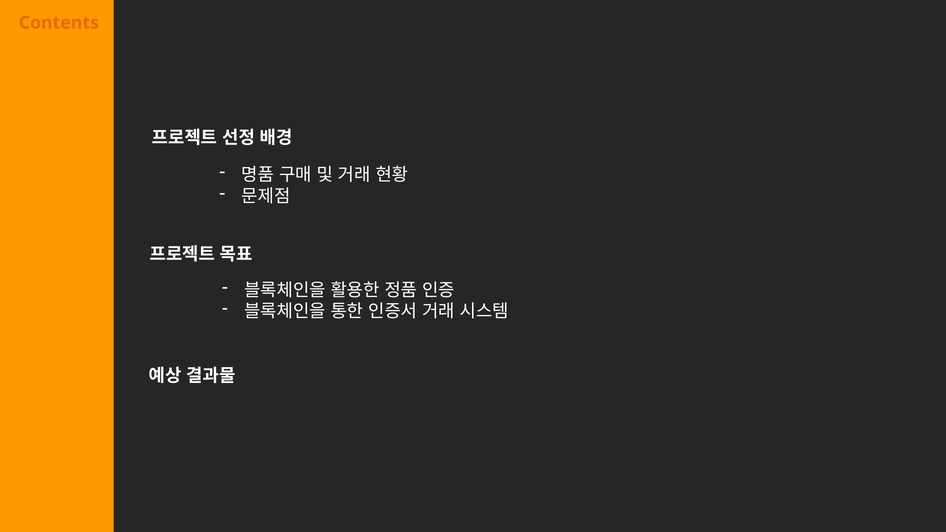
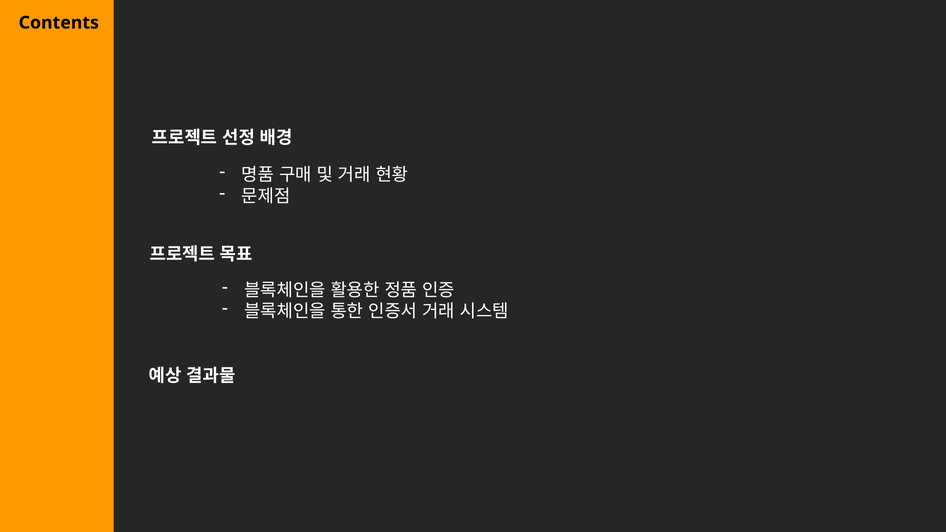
Contents colour: orange -> black
